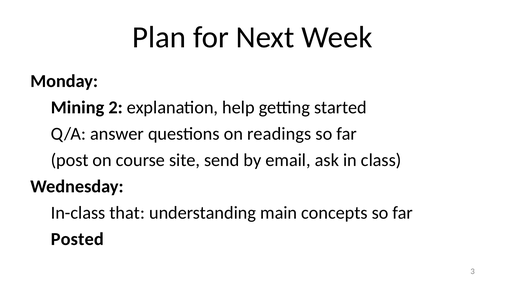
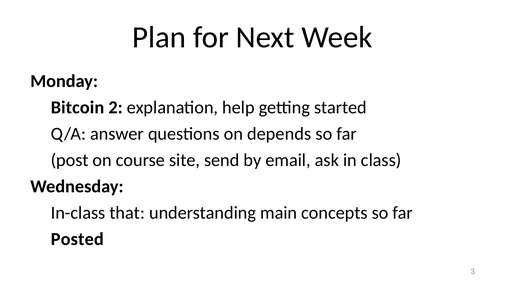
Mining: Mining -> Bitcoin
readings: readings -> depends
